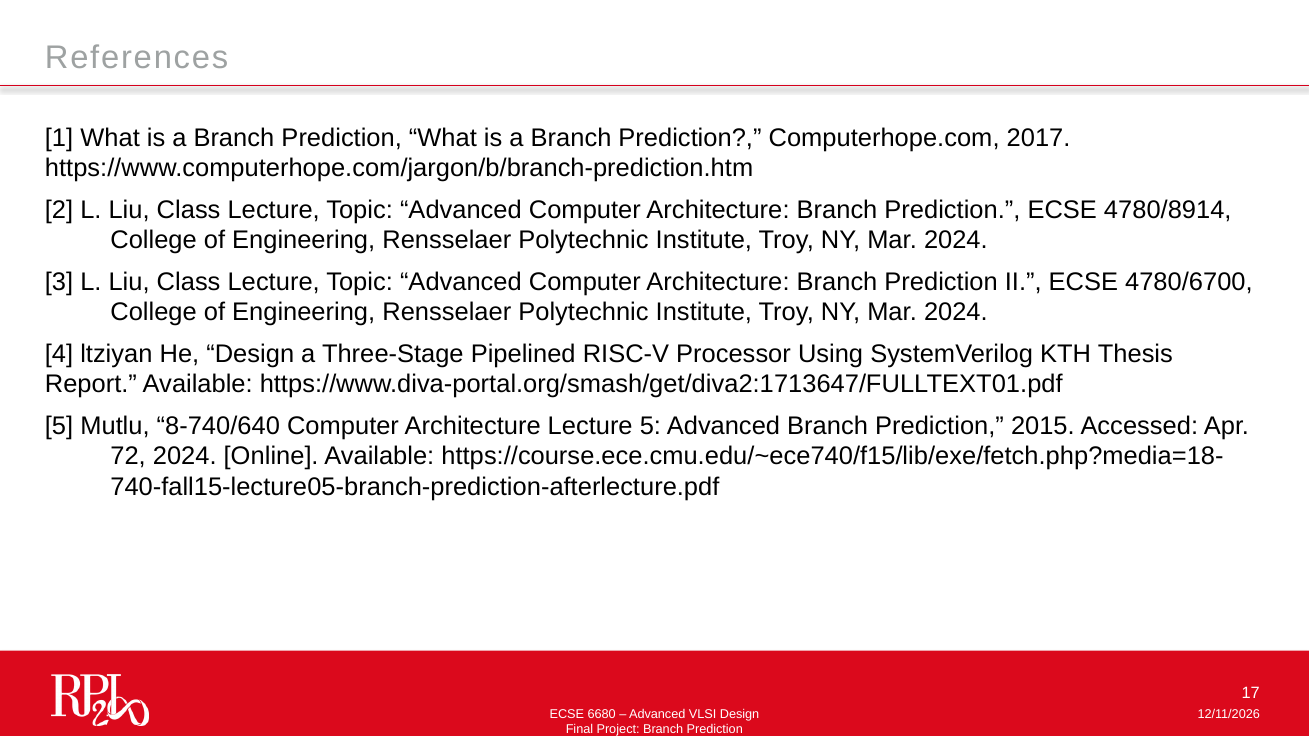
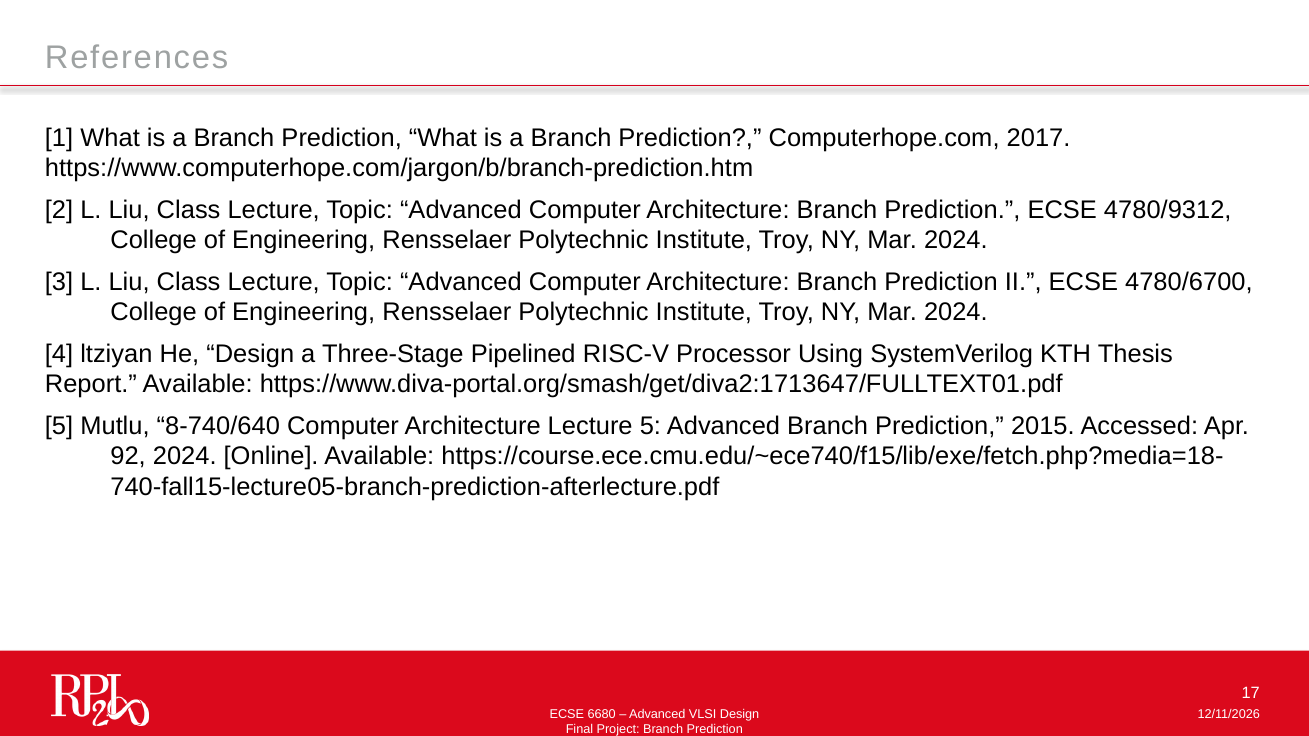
4780/8914: 4780/8914 -> 4780/9312
72: 72 -> 92
